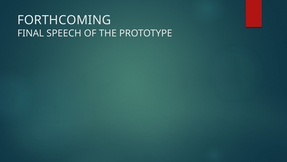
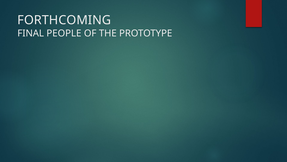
SPEECH: SPEECH -> PEOPLE
